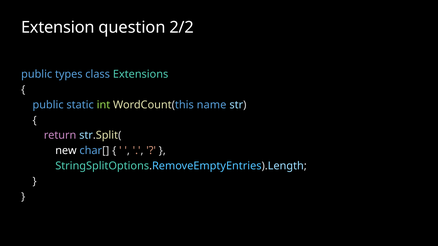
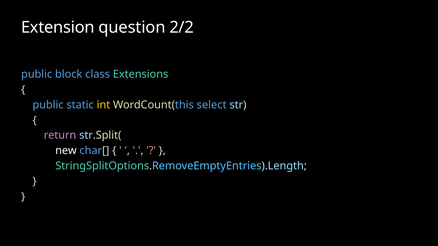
types: types -> block
int colour: light green -> yellow
name: name -> select
